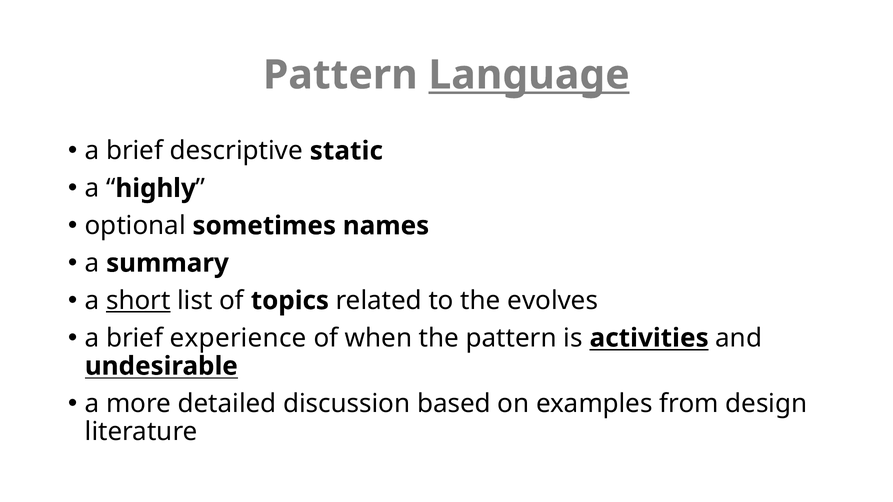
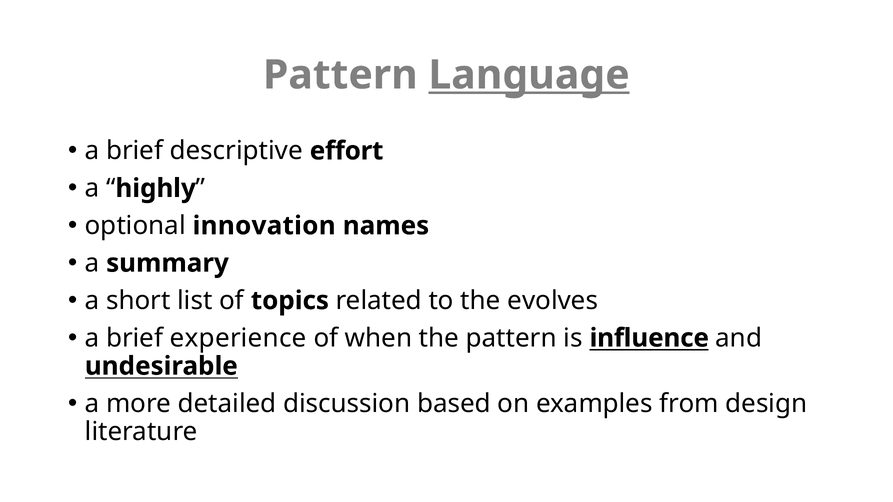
static: static -> effort
sometimes: sometimes -> innovation
short underline: present -> none
activities: activities -> influence
